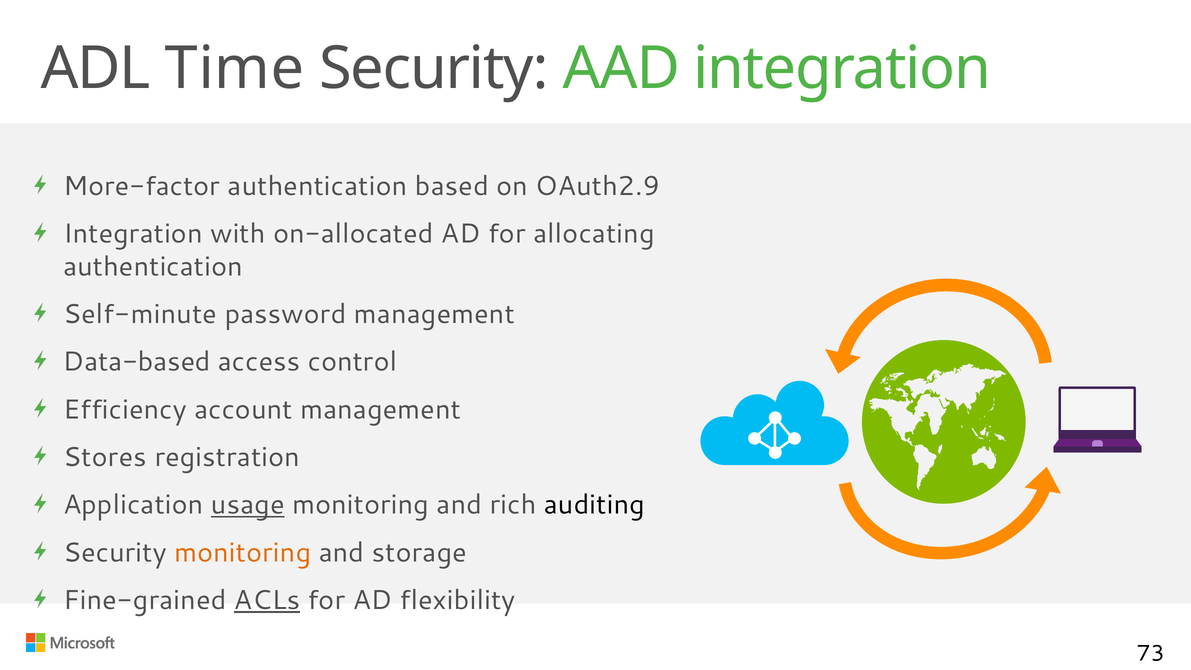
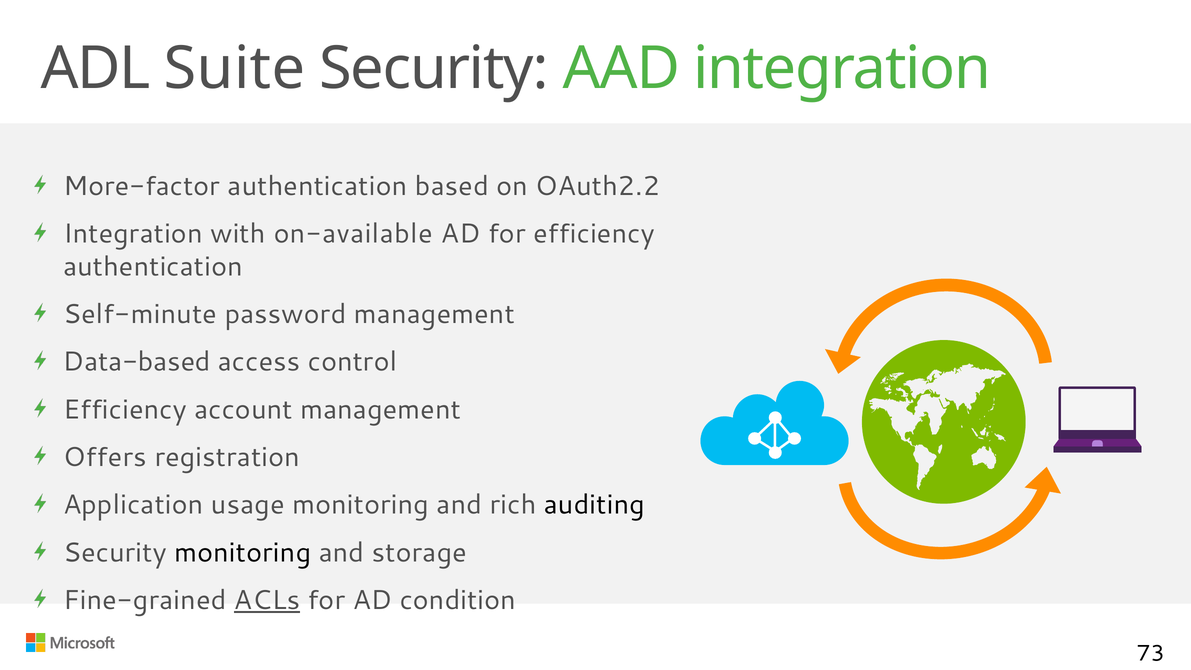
Time: Time -> Suite
OAuth2.9: OAuth2.9 -> OAuth2.2
on-allocated: on-allocated -> on-available
for allocating: allocating -> efficiency
Stores: Stores -> Offers
usage underline: present -> none
monitoring at (243, 553) colour: orange -> black
flexibility: flexibility -> condition
